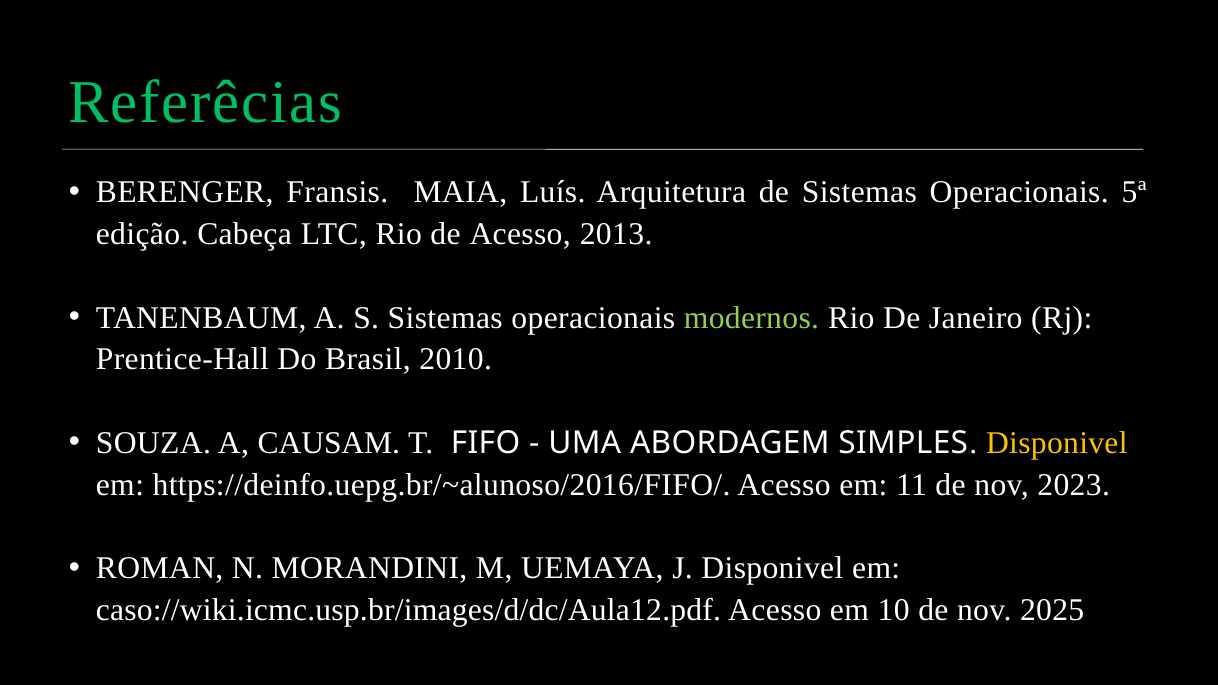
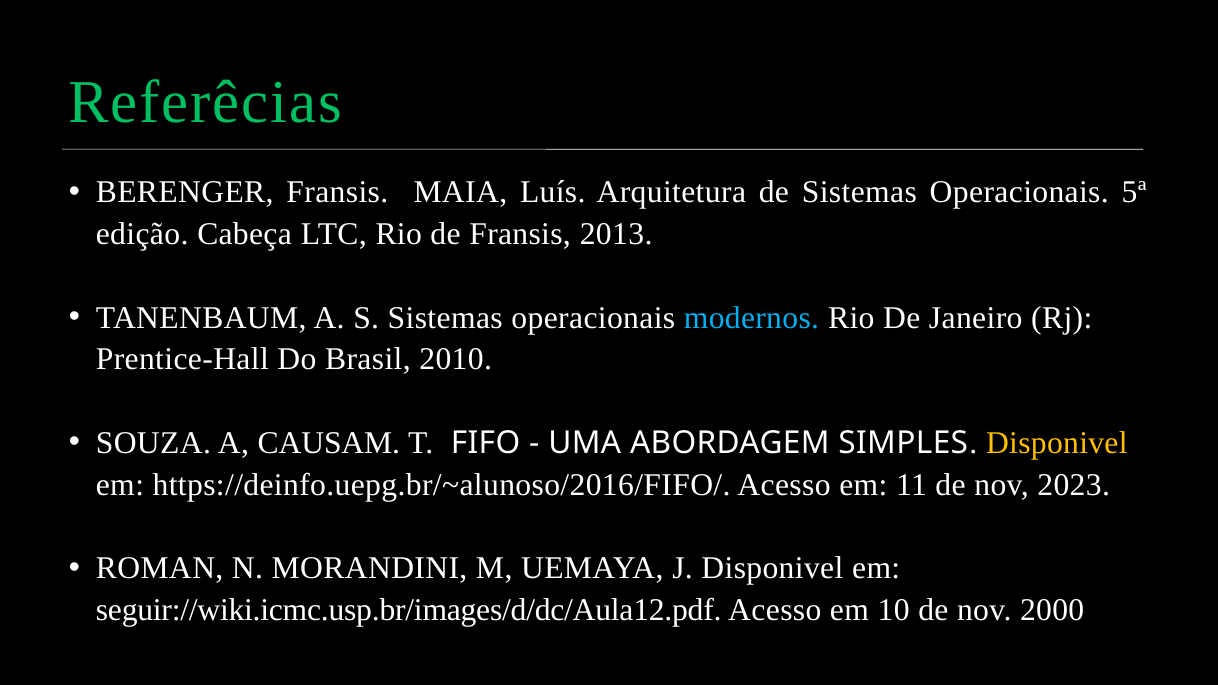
de Acesso: Acesso -> Fransis
modernos colour: light green -> light blue
caso://wiki.icmc.usp.br/images/d/dc/Aula12.pdf: caso://wiki.icmc.usp.br/images/d/dc/Aula12.pdf -> seguir://wiki.icmc.usp.br/images/d/dc/Aula12.pdf
2025: 2025 -> 2000
